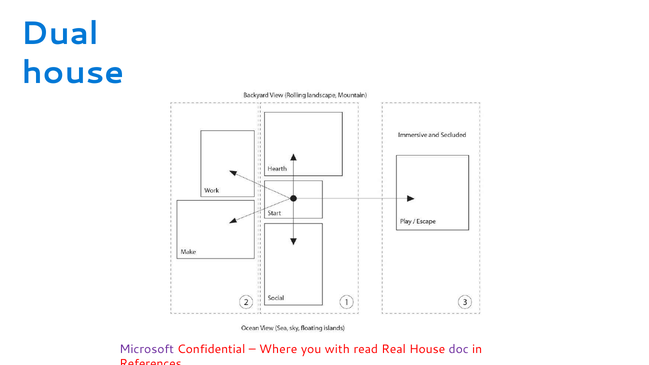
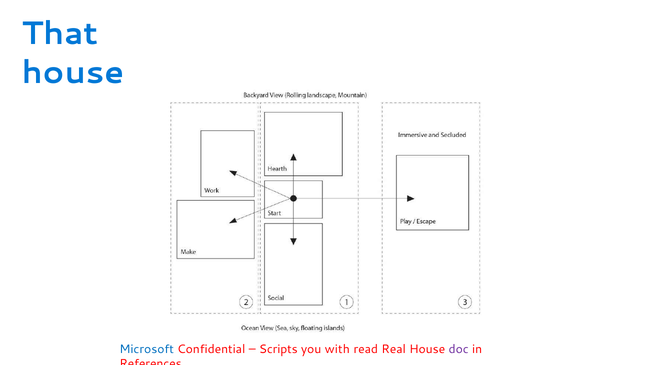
Dual: Dual -> That
Microsoft colour: purple -> blue
Where: Where -> Scripts
